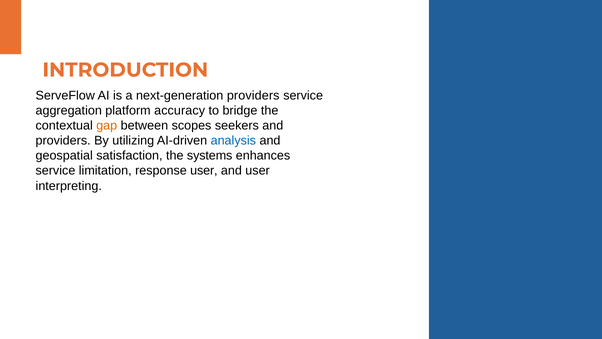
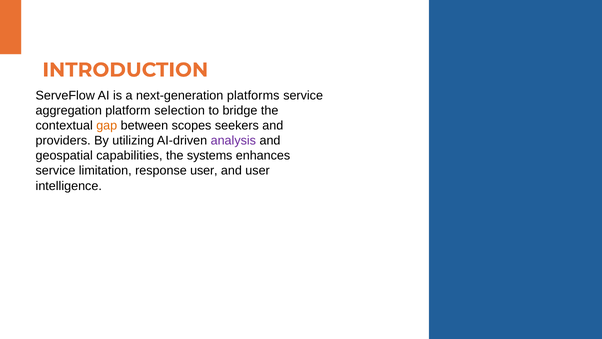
next-generation providers: providers -> platforms
accuracy: accuracy -> selection
analysis colour: blue -> purple
satisfaction: satisfaction -> capabilities
interpreting: interpreting -> intelligence
